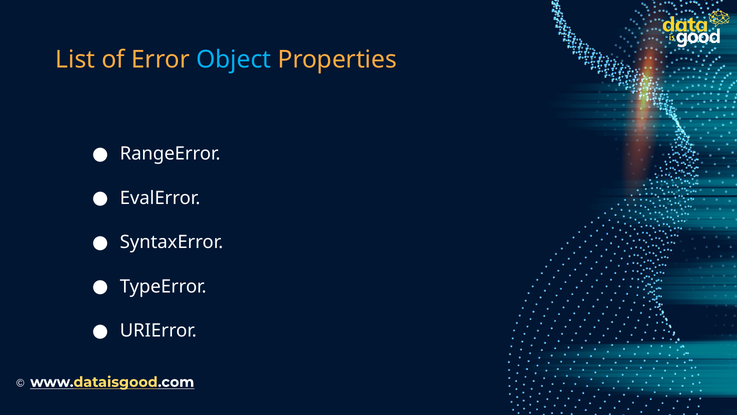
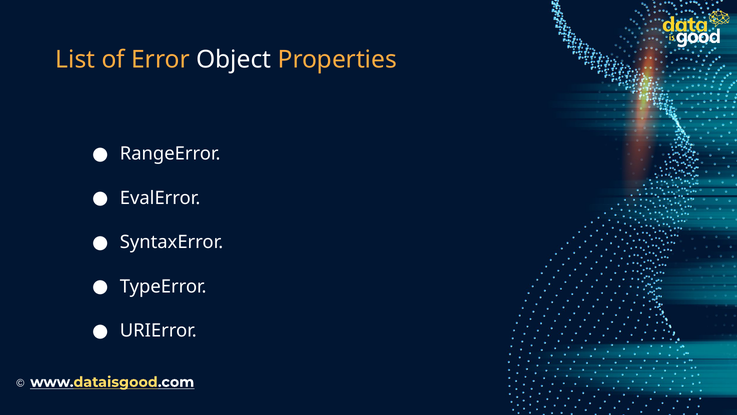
Object colour: light blue -> white
